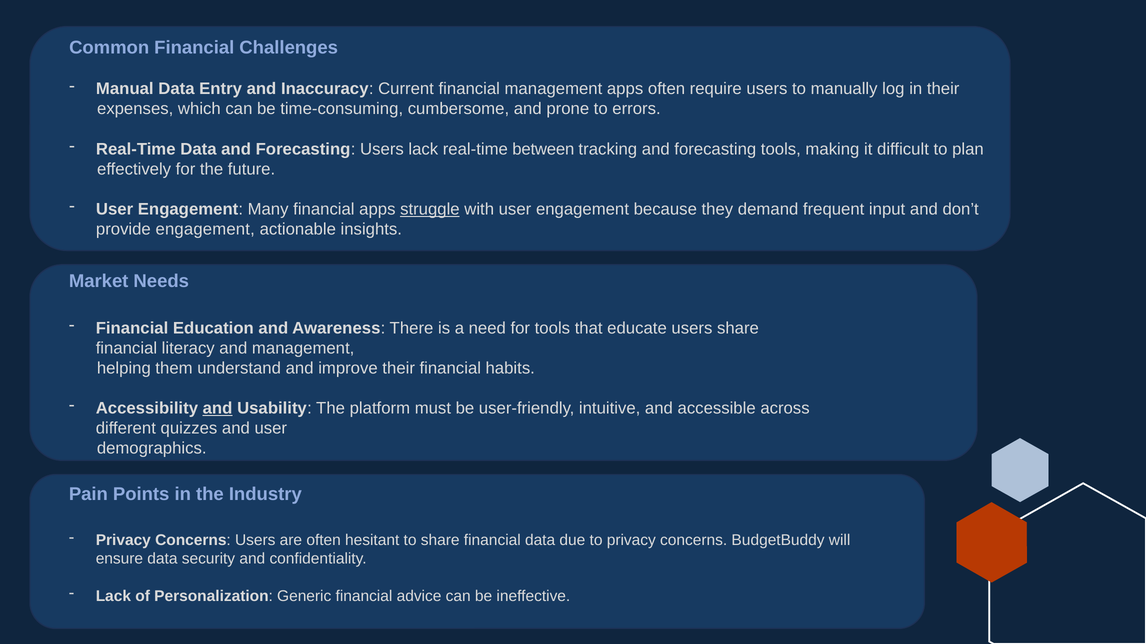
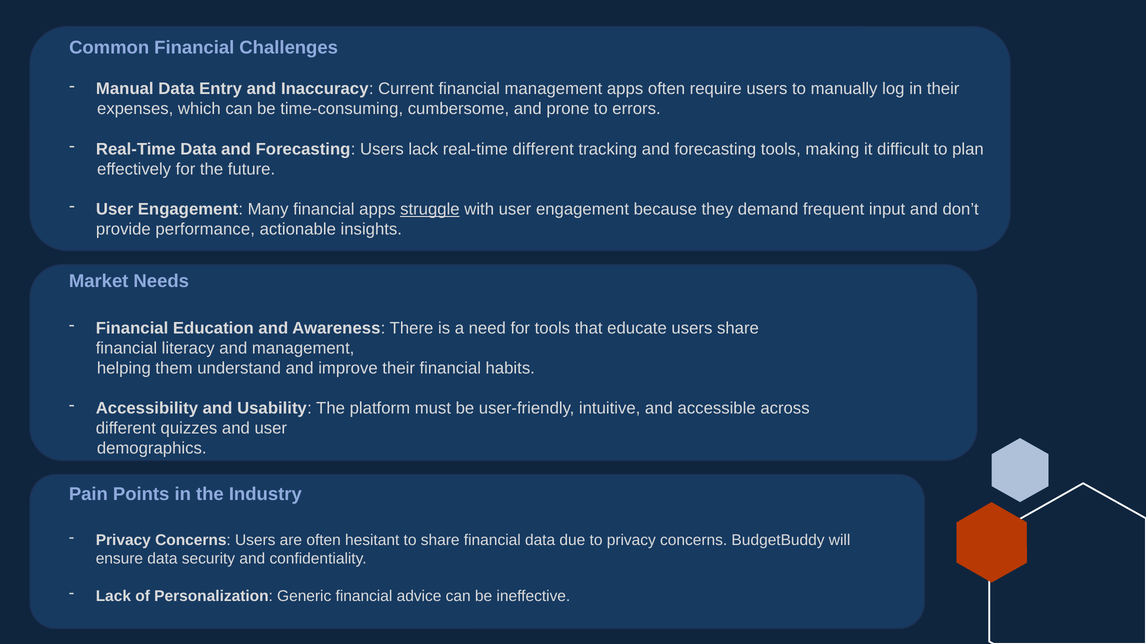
real-time between: between -> different
provide engagement: engagement -> performance
and at (218, 409) underline: present -> none
